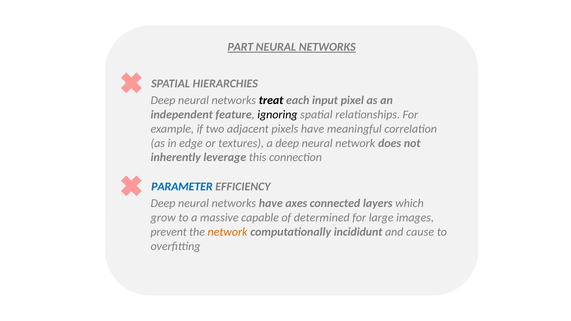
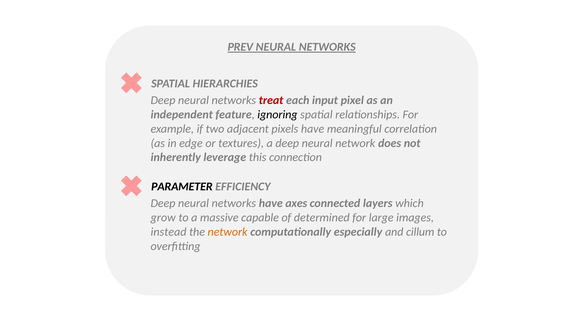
PART: PART -> PREV
treat colour: black -> red
PARAMETER colour: blue -> black
prevent: prevent -> instead
incididunt: incididunt -> especially
cause: cause -> cillum
